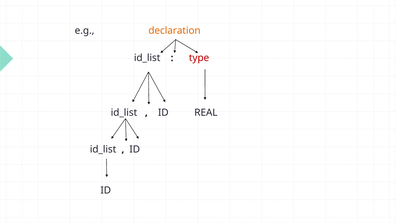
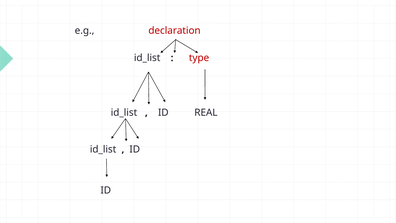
declaration colour: orange -> red
